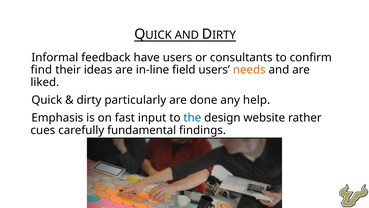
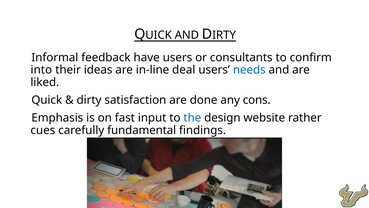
find: find -> into
field: field -> deal
needs colour: orange -> blue
particularly: particularly -> satisfaction
help: help -> cons
